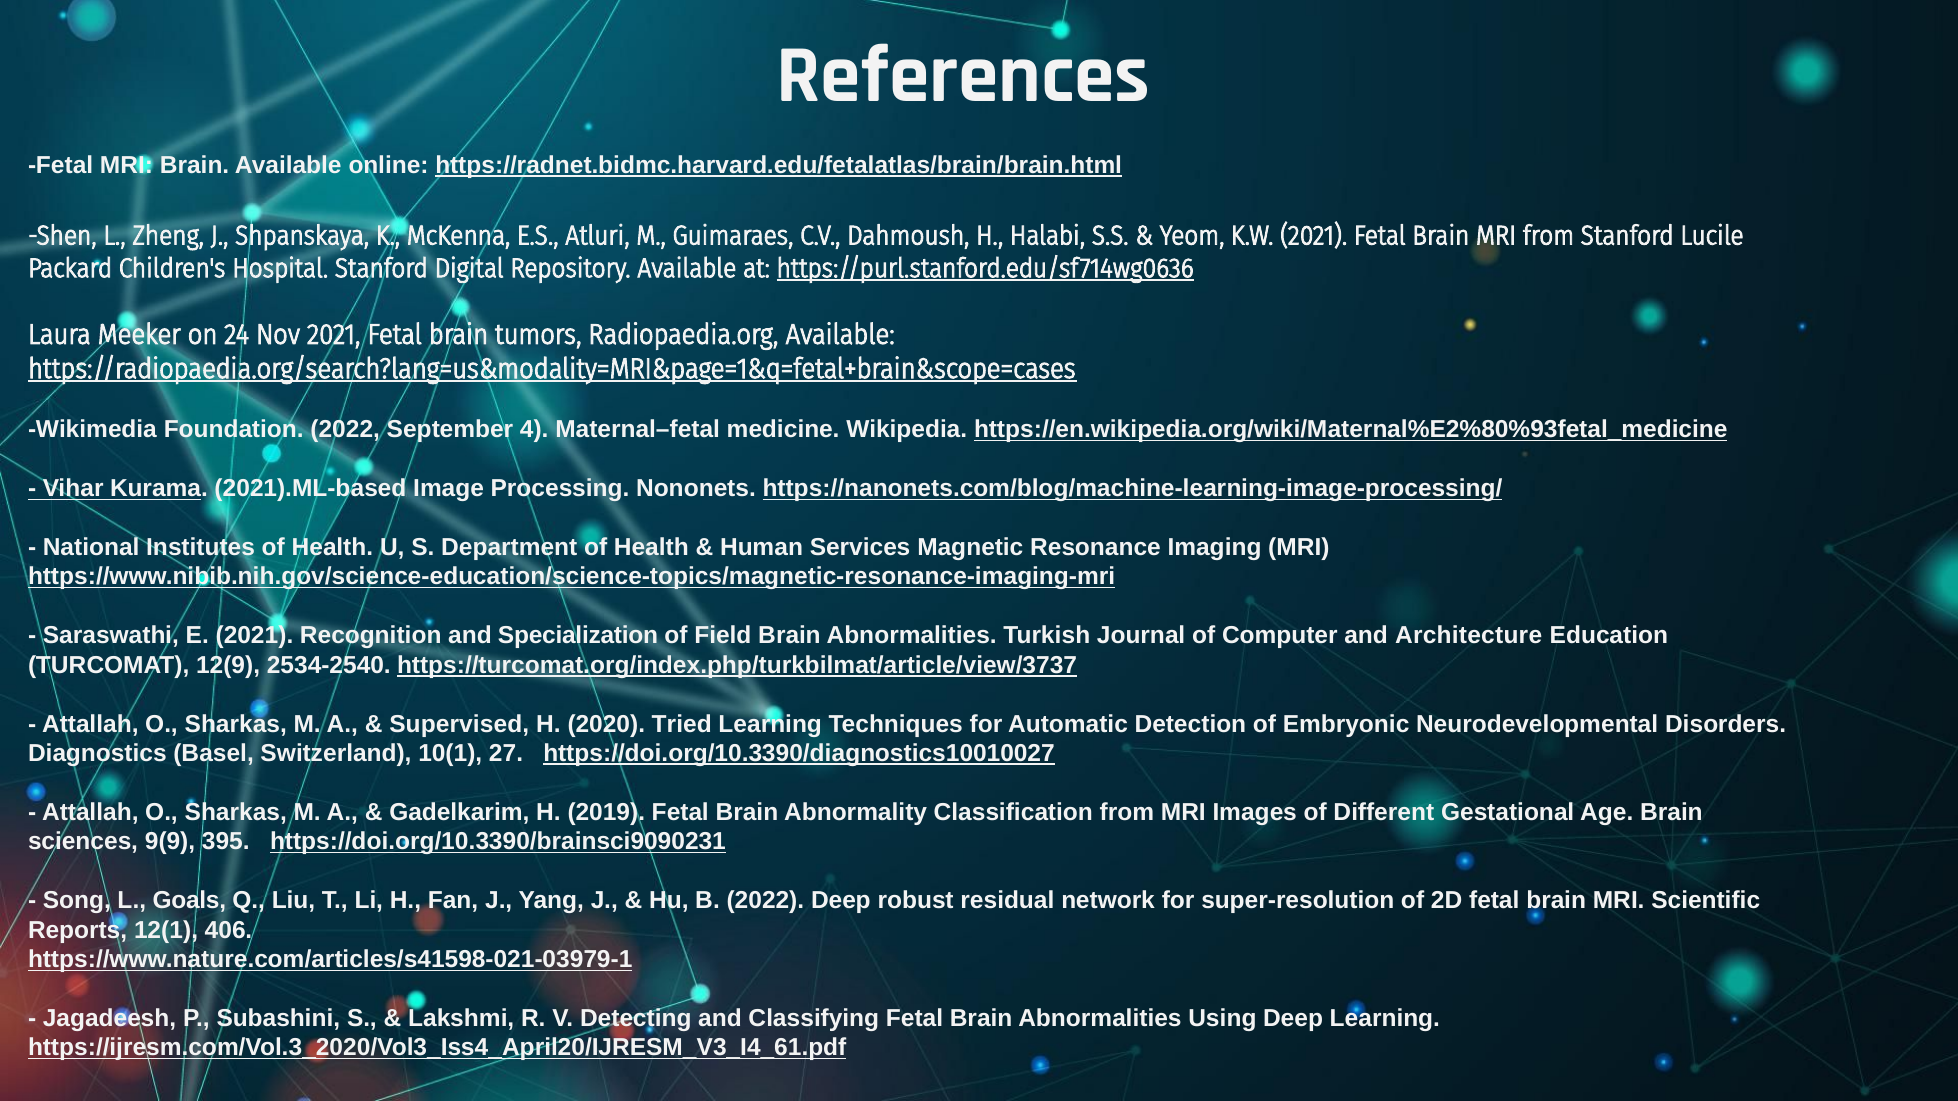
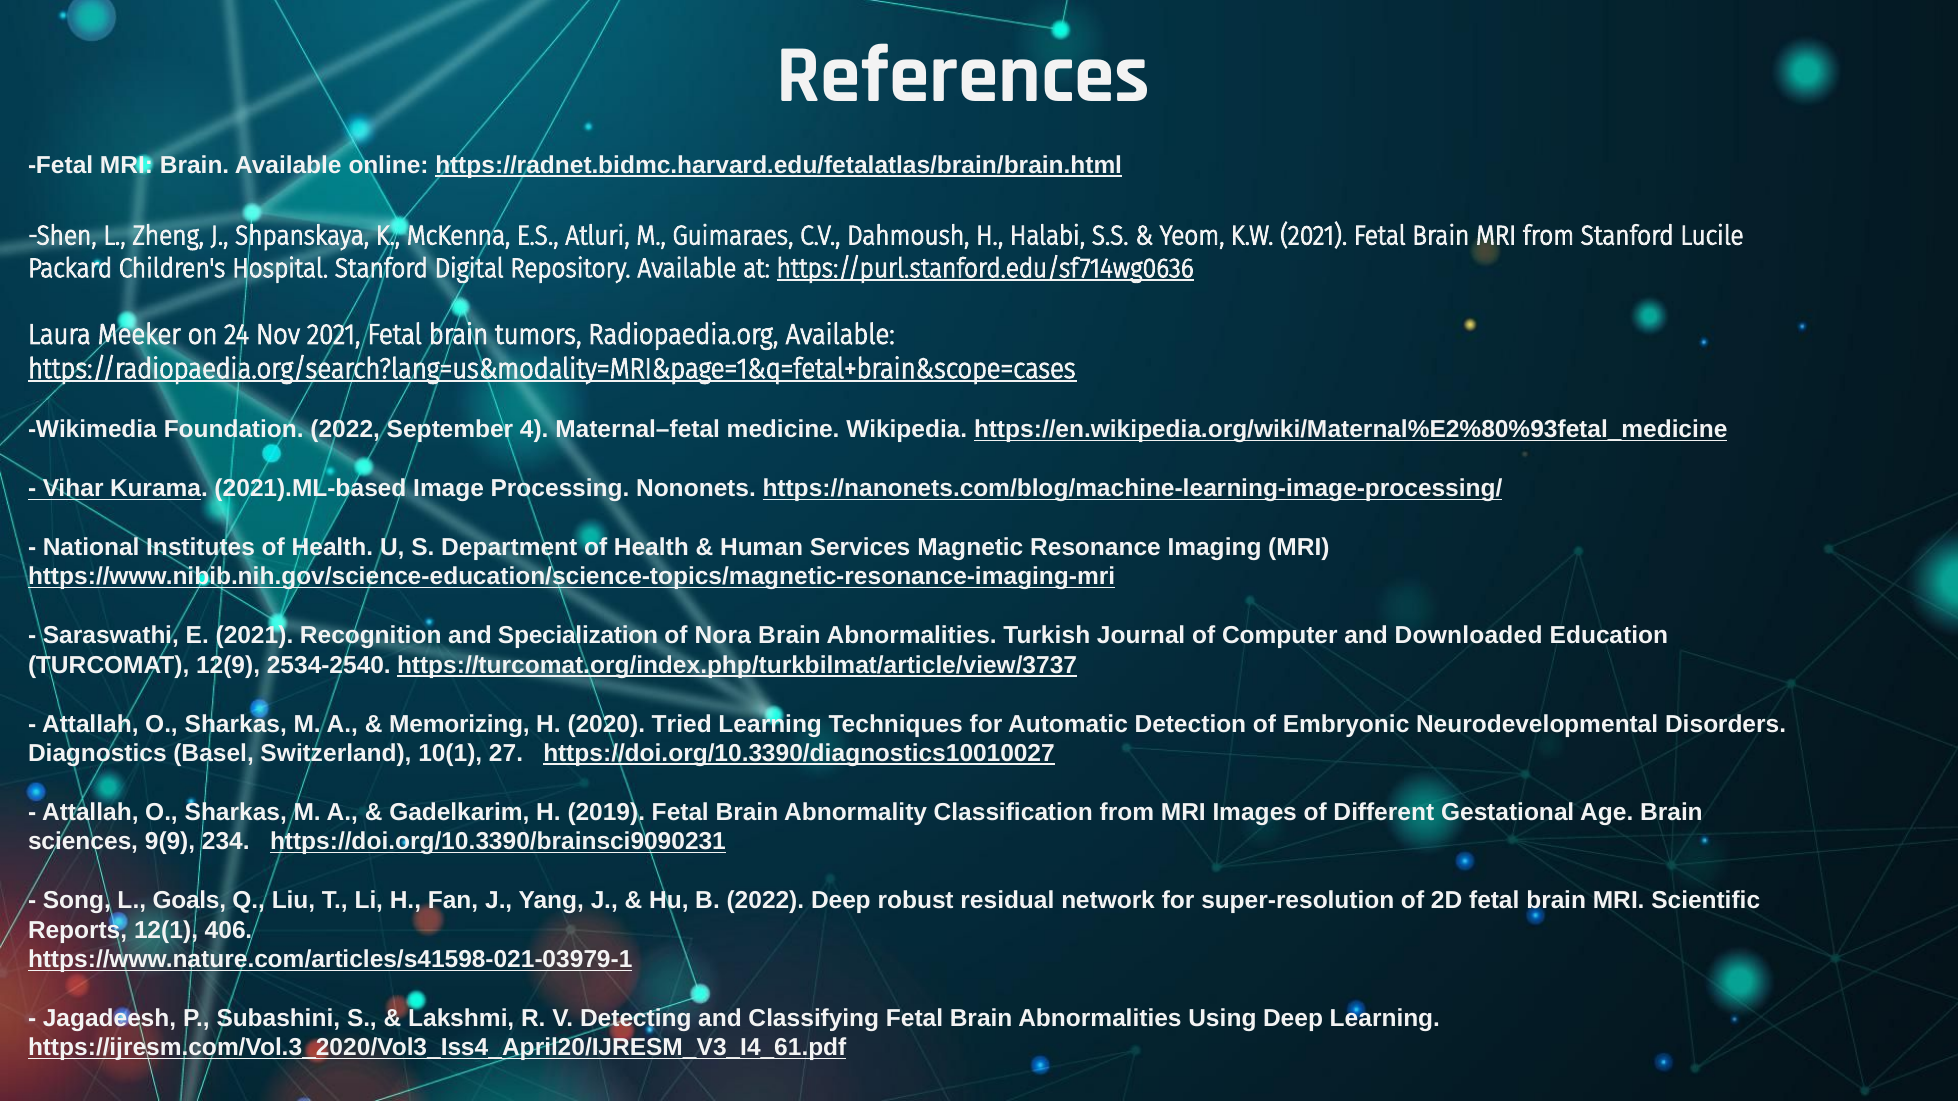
Field: Field -> Nora
Architecture: Architecture -> Downloaded
Supervised: Supervised -> Memorizing
395: 395 -> 234
